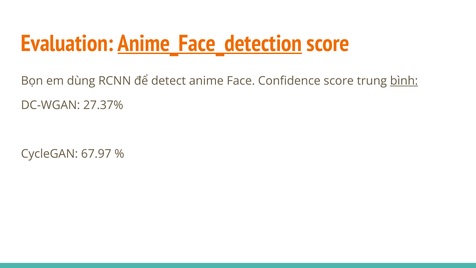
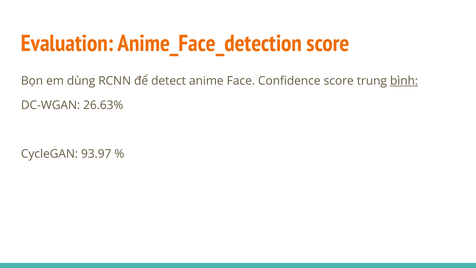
Anime_Face_detection underline: present -> none
27.37%: 27.37% -> 26.63%
67.97: 67.97 -> 93.97
